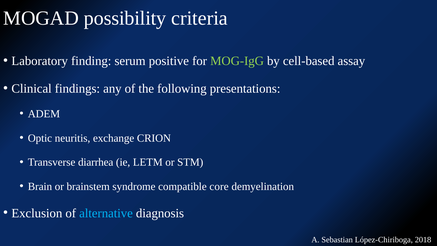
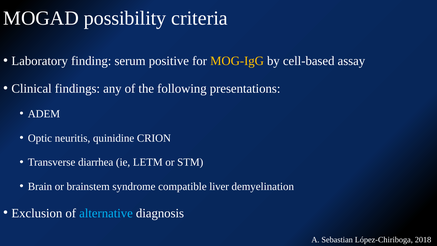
MOG-IgG colour: light green -> yellow
exchange: exchange -> quinidine
core: core -> liver
